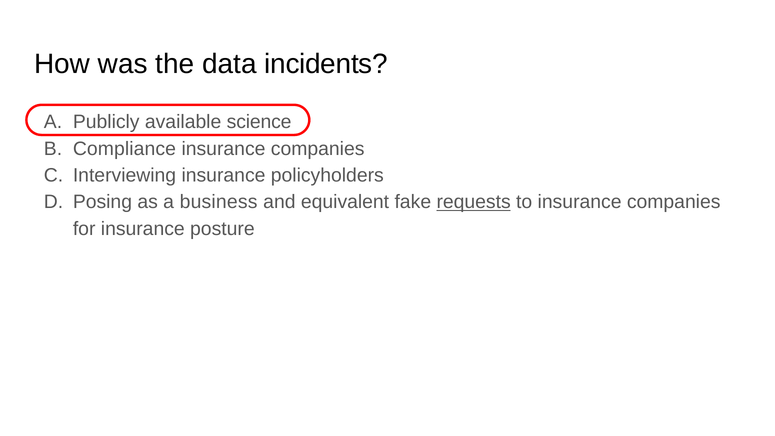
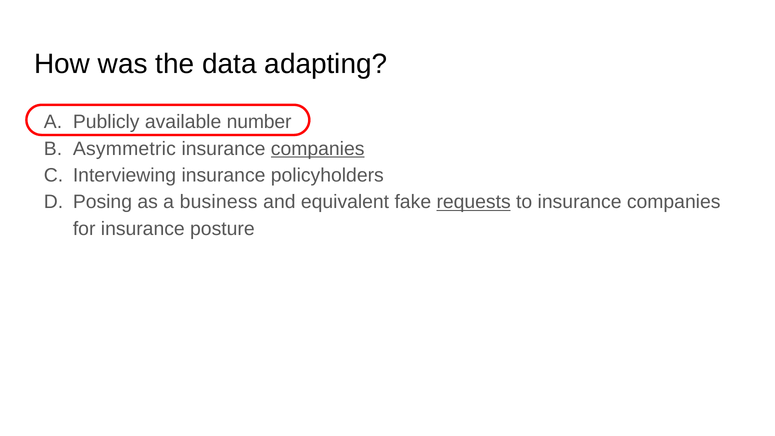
incidents: incidents -> adapting
science: science -> number
Compliance: Compliance -> Asymmetric
companies at (318, 149) underline: none -> present
